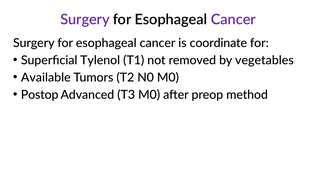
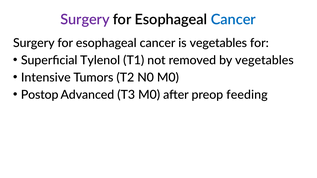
Cancer at (233, 20) colour: purple -> blue
is coordinate: coordinate -> vegetables
Available: Available -> Intensive
method: method -> feeding
